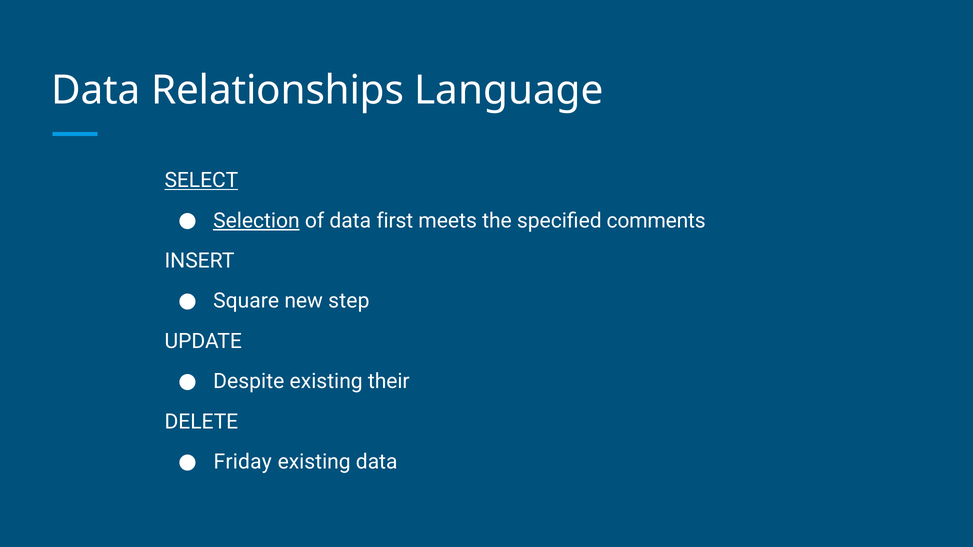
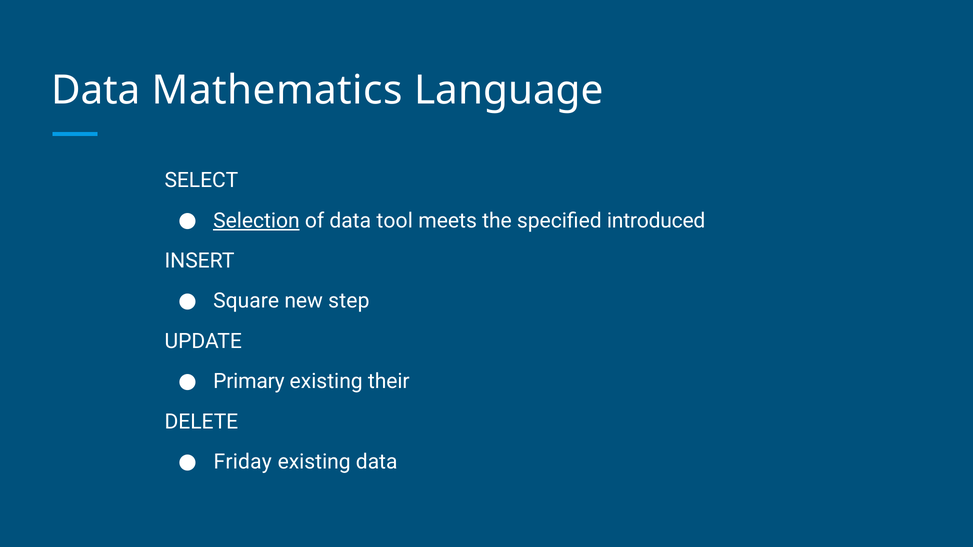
Relationships: Relationships -> Mathematics
SELECT underline: present -> none
first: first -> tool
comments: comments -> introduced
Despite: Despite -> Primary
